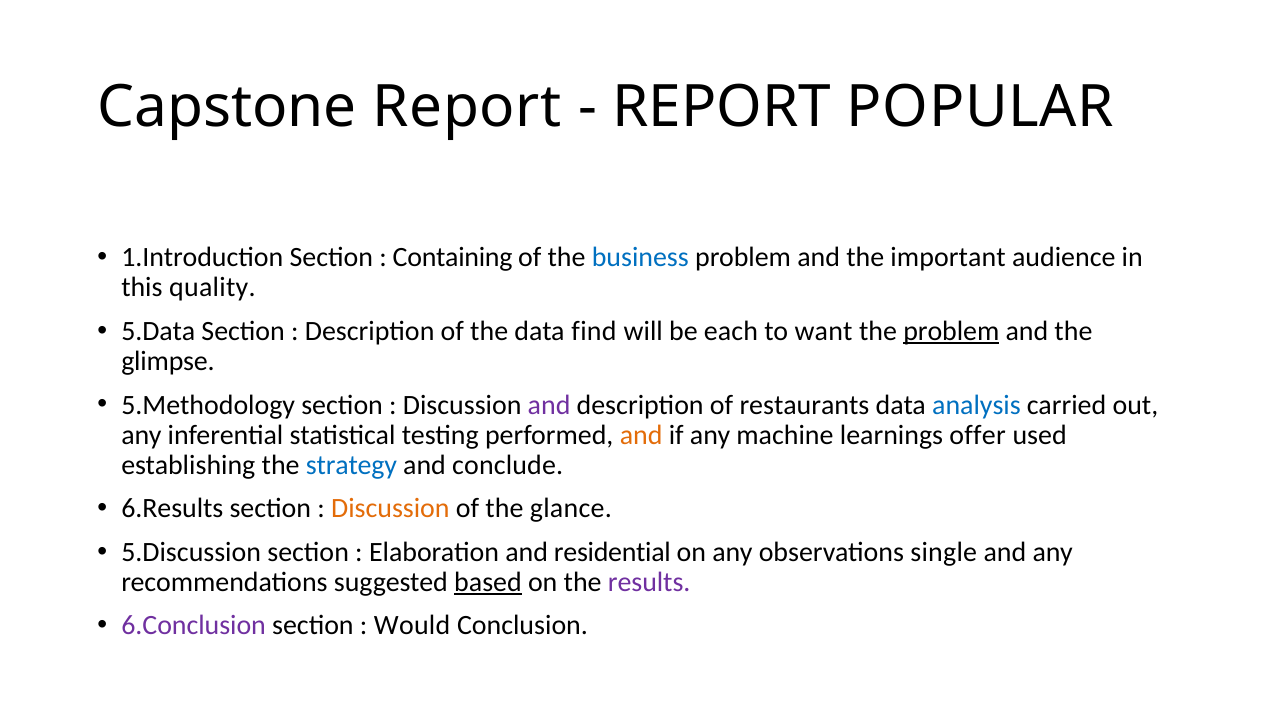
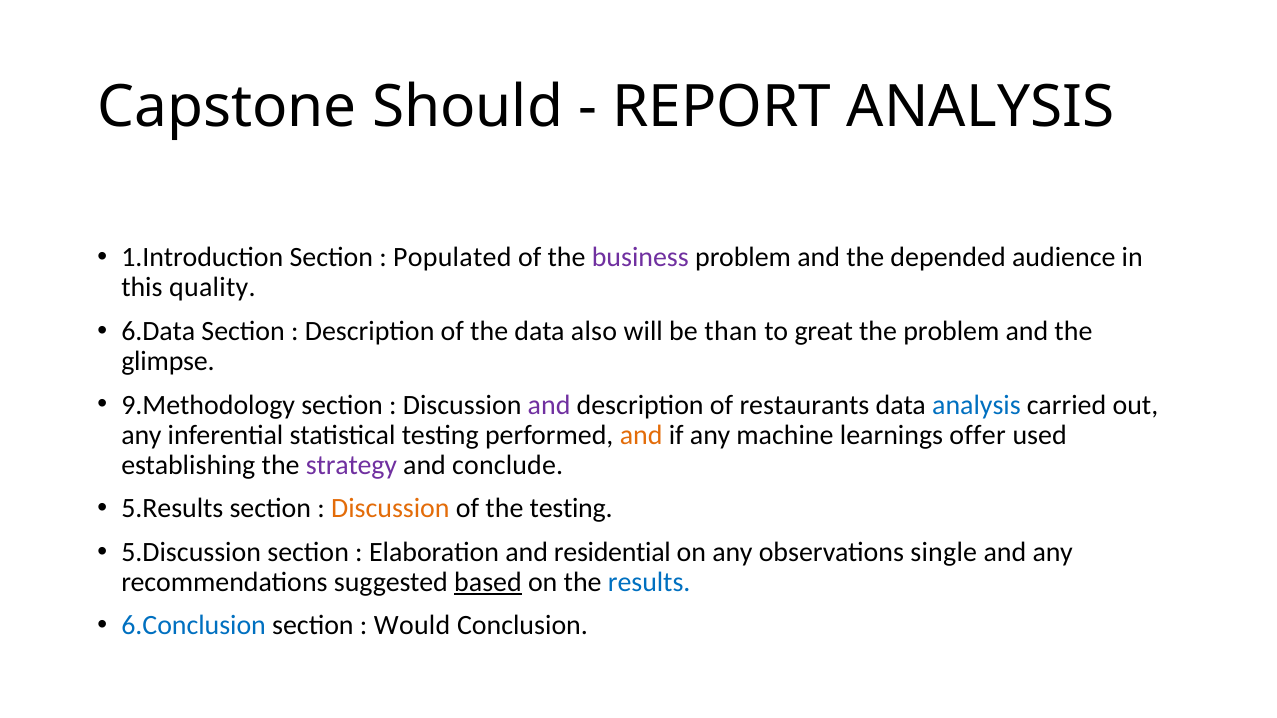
Capstone Report: Report -> Should
REPORT POPULAR: POPULAR -> ANALYSIS
Containing: Containing -> Populated
business colour: blue -> purple
important: important -> depended
5.Data: 5.Data -> 6.Data
find: find -> also
each: each -> than
want: want -> great
problem at (951, 331) underline: present -> none
5.Methodology: 5.Methodology -> 9.Methodology
strategy colour: blue -> purple
6.Results: 6.Results -> 5.Results
the glance: glance -> testing
results colour: purple -> blue
6.Conclusion colour: purple -> blue
